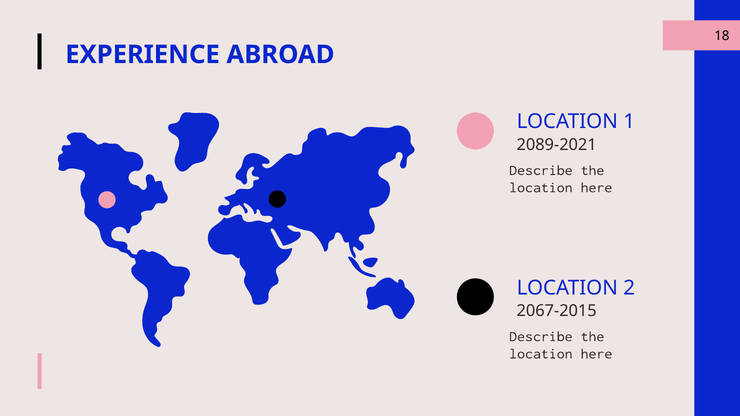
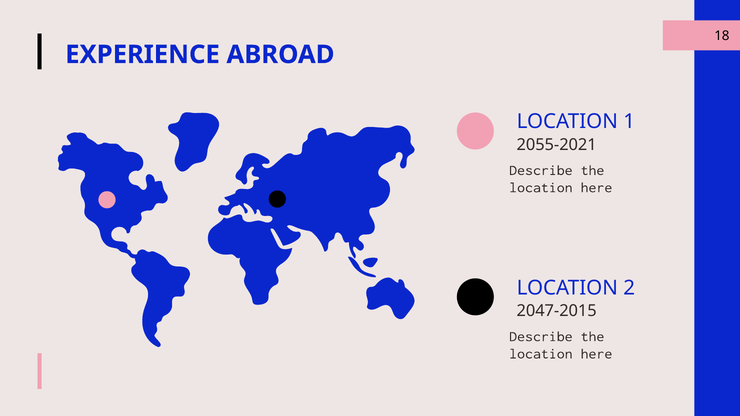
2089-2021: 2089-2021 -> 2055-2021
2067-2015: 2067-2015 -> 2047-2015
